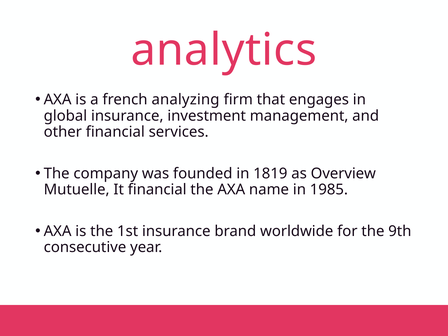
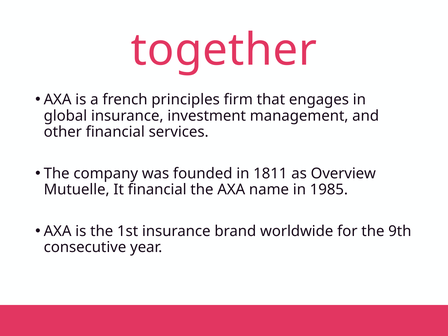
analytics: analytics -> together
analyzing: analyzing -> principles
1819: 1819 -> 1811
